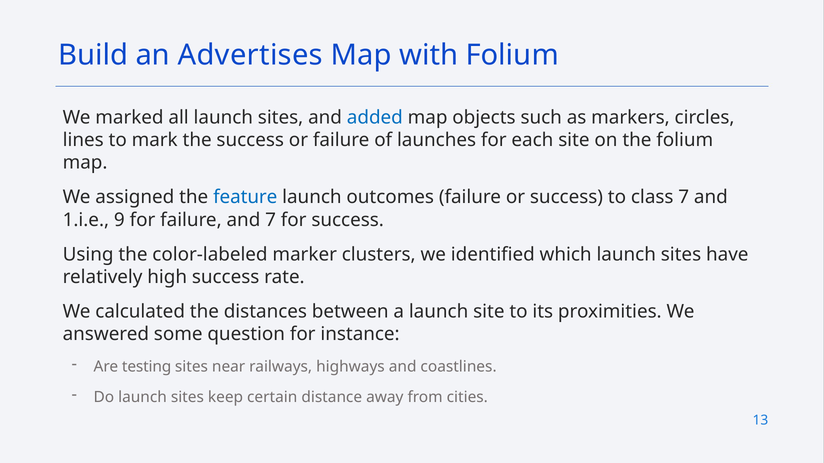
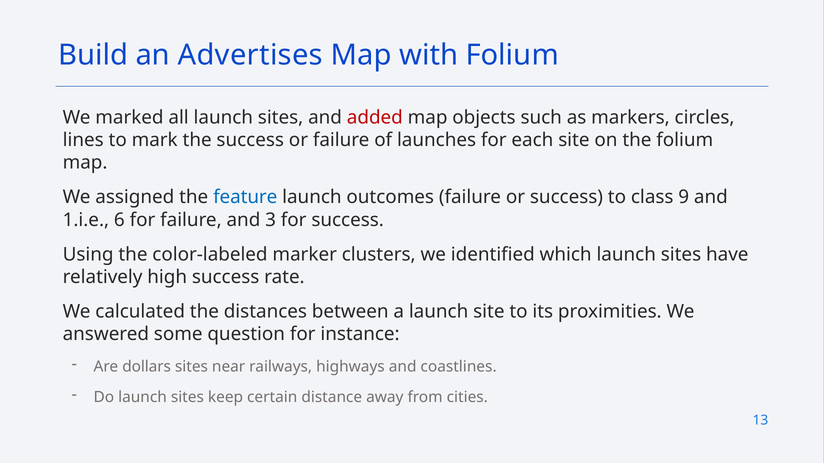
added colour: blue -> red
class 7: 7 -> 9
9: 9 -> 6
and 7: 7 -> 3
testing: testing -> dollars
